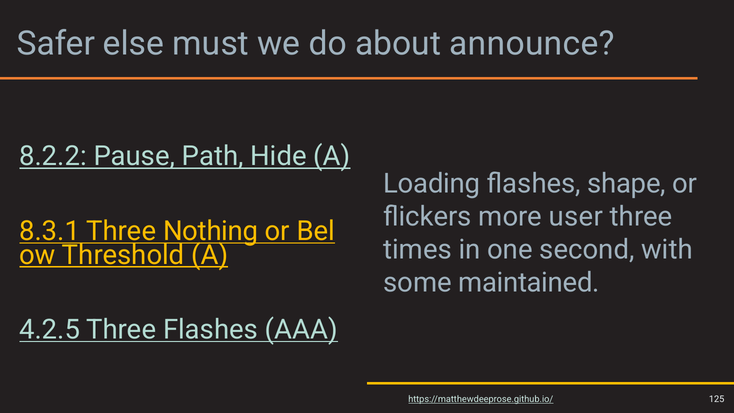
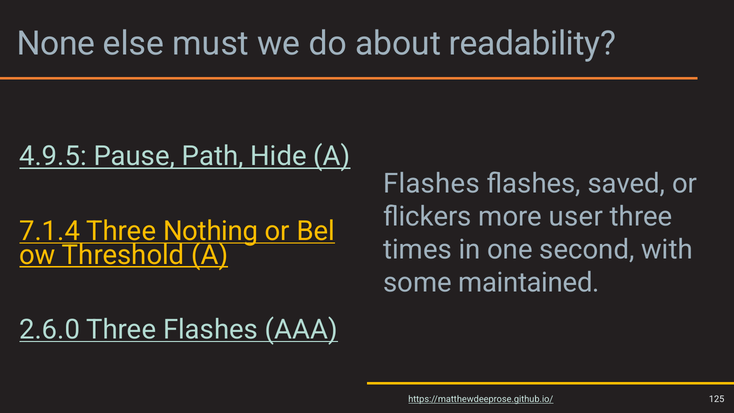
Safer: Safer -> None
announce: announce -> readability
8.2.2: 8.2.2 -> 4.9.5
Loading at (432, 184): Loading -> Flashes
shape: shape -> saved
8.3.1: 8.3.1 -> 7.1.4
4.2.5: 4.2.5 -> 2.6.0
